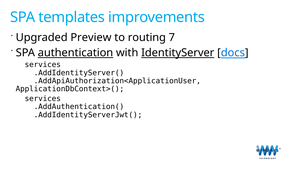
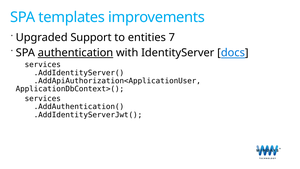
Preview: Preview -> Support
routing: routing -> entities
IdentityServer underline: present -> none
